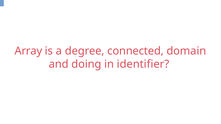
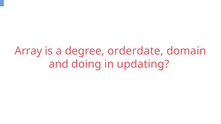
connected: connected -> orderdate
identifier: identifier -> updating
